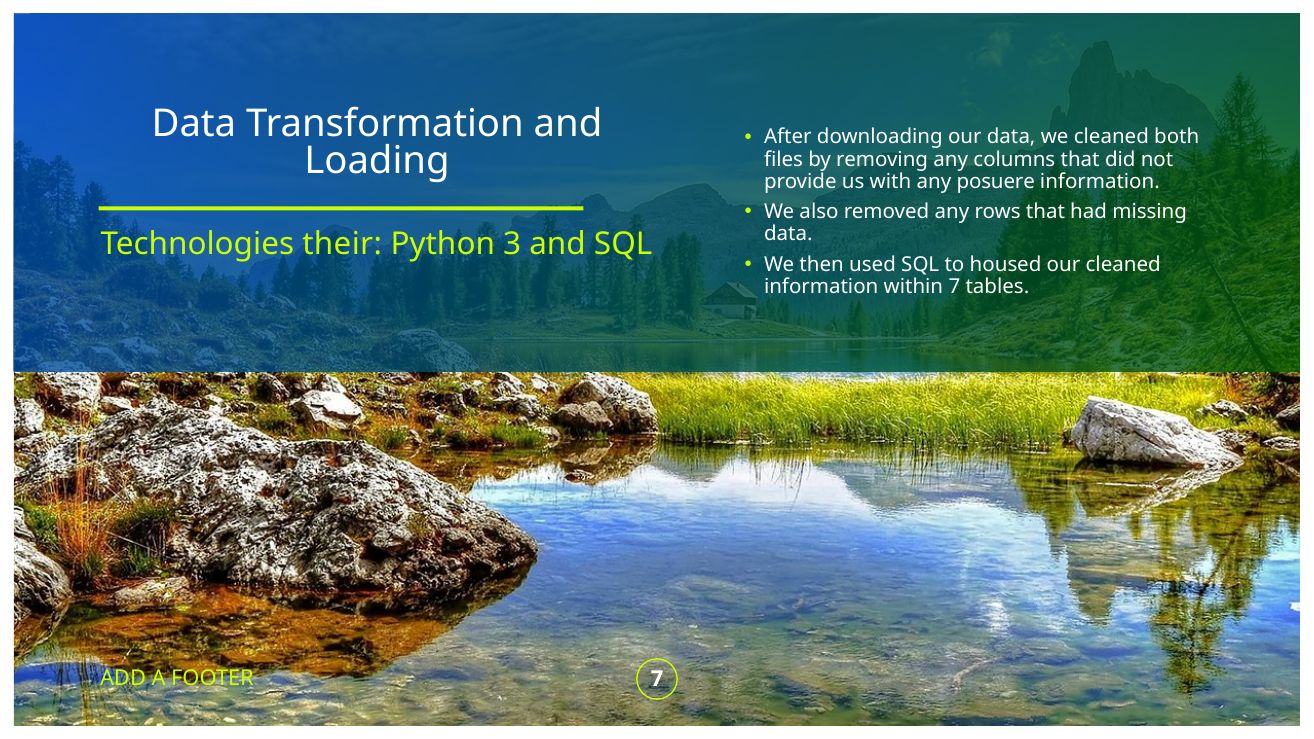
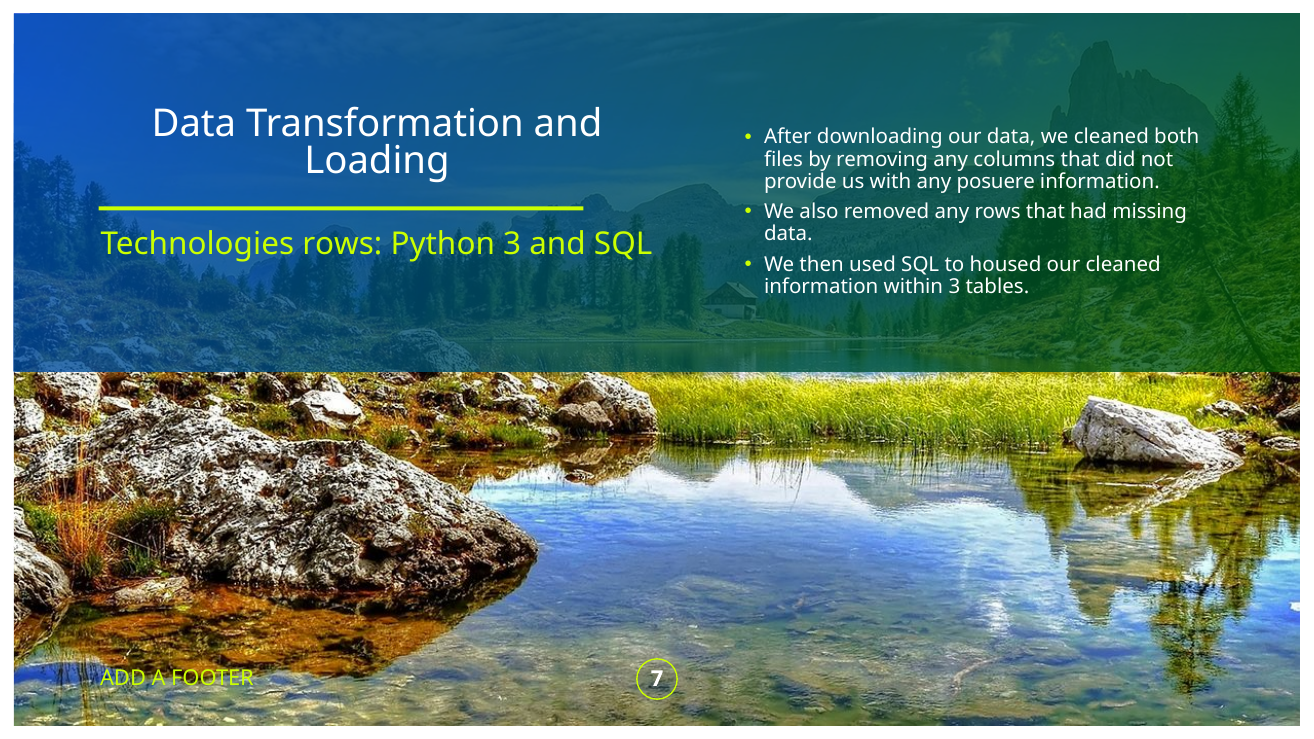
Technologies their: their -> rows
within 7: 7 -> 3
